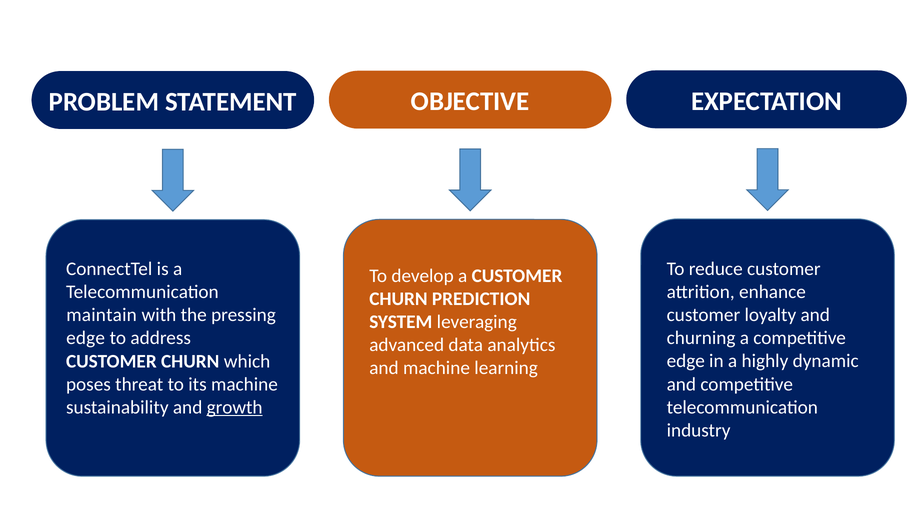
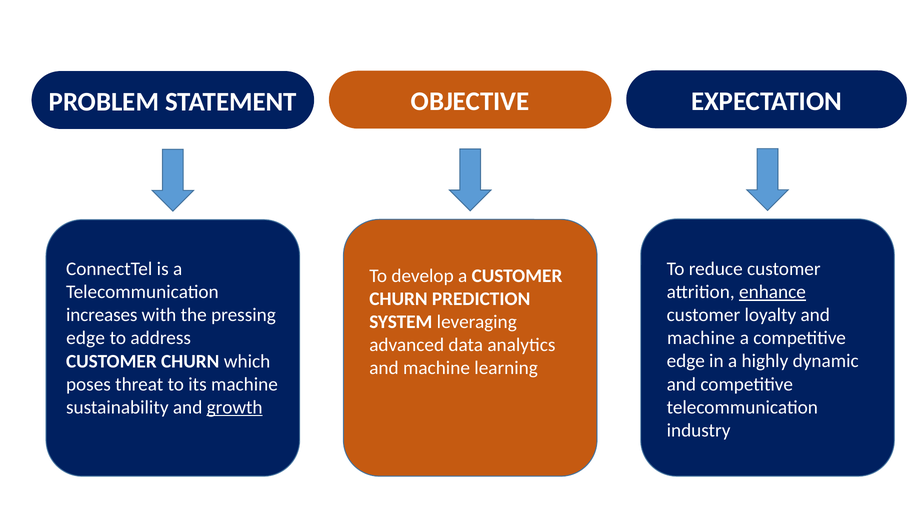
enhance underline: none -> present
maintain: maintain -> increases
churning at (701, 339): churning -> machine
